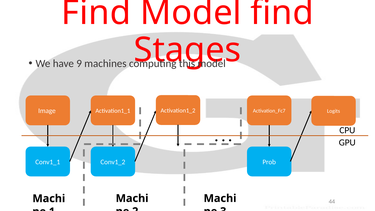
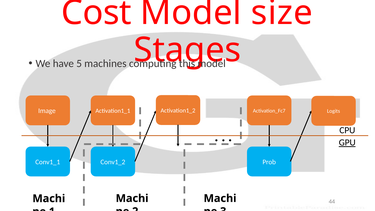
Find at (96, 13): Find -> Cost
Model find: find -> size
9: 9 -> 5
GPU underline: none -> present
